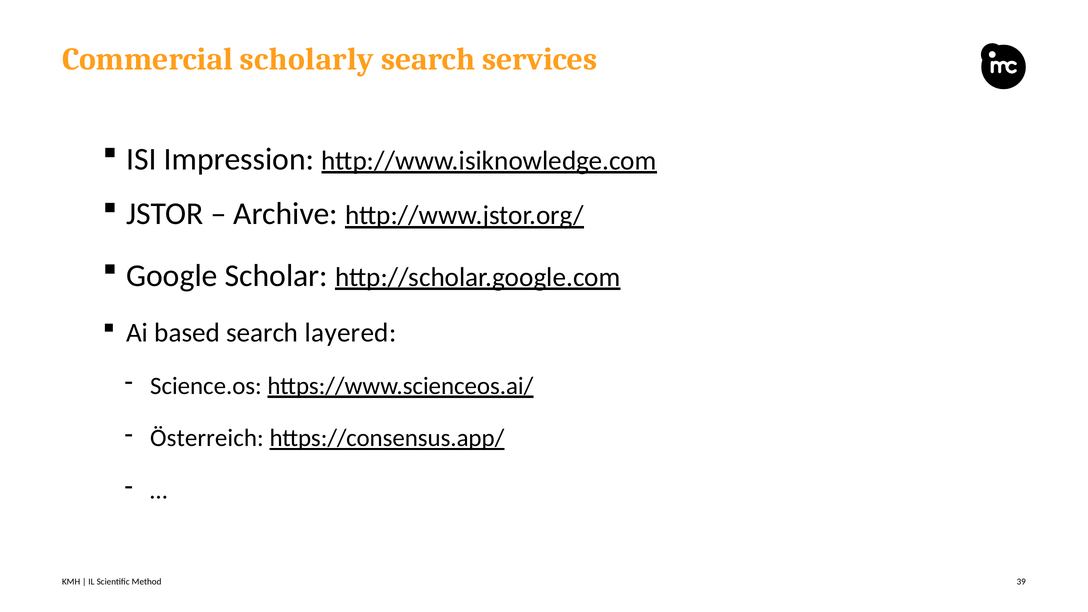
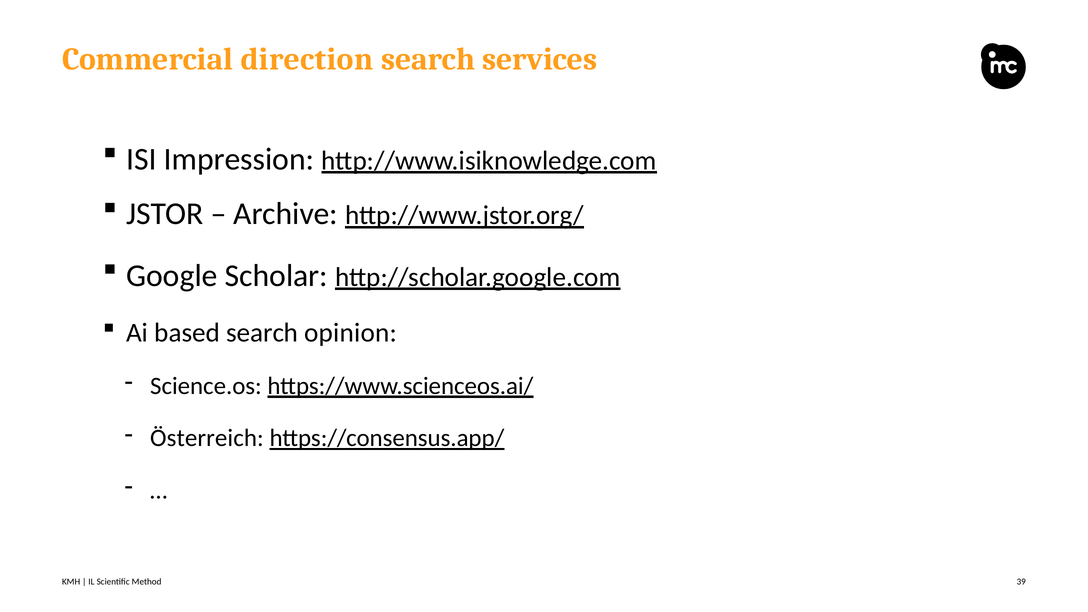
scholarly: scholarly -> direction
layered: layered -> opinion
